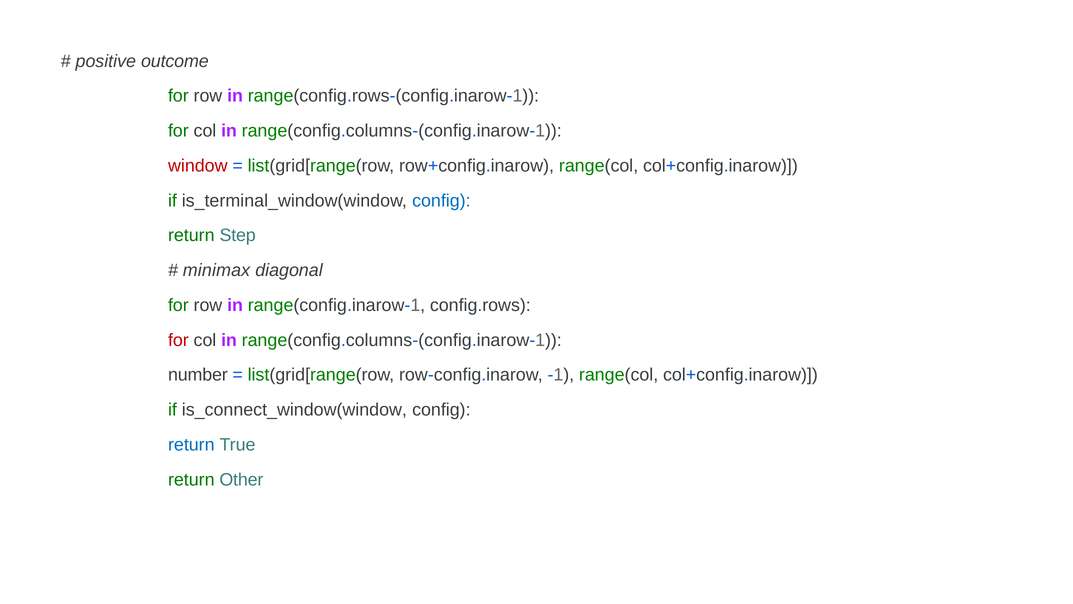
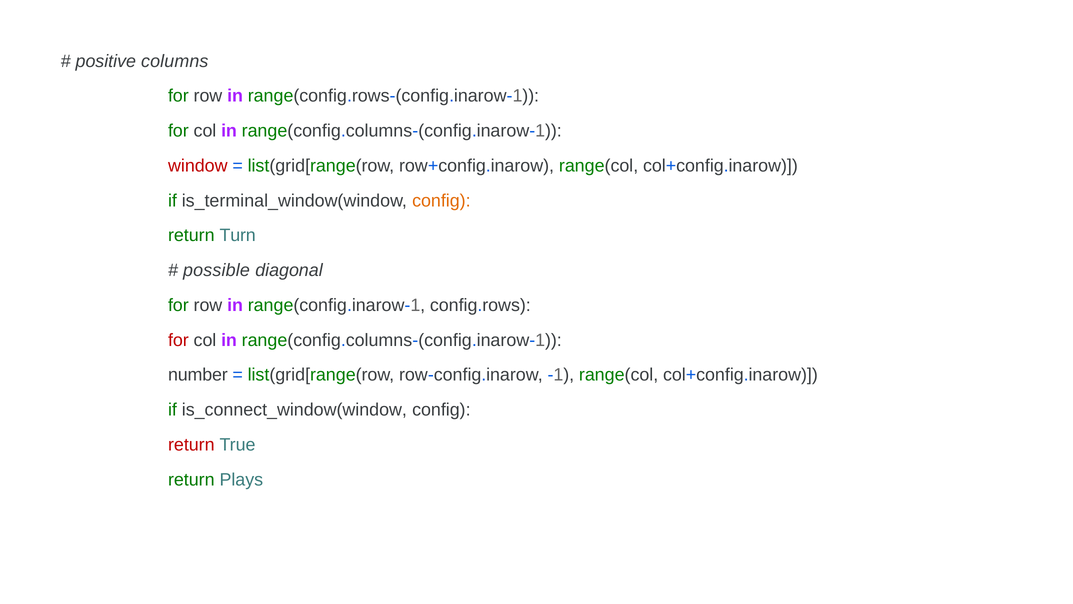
outcome: outcome -> columns
config at (441, 200) colour: blue -> orange
Step: Step -> Turn
minimax: minimax -> possible
return at (191, 444) colour: blue -> red
Other: Other -> Plays
